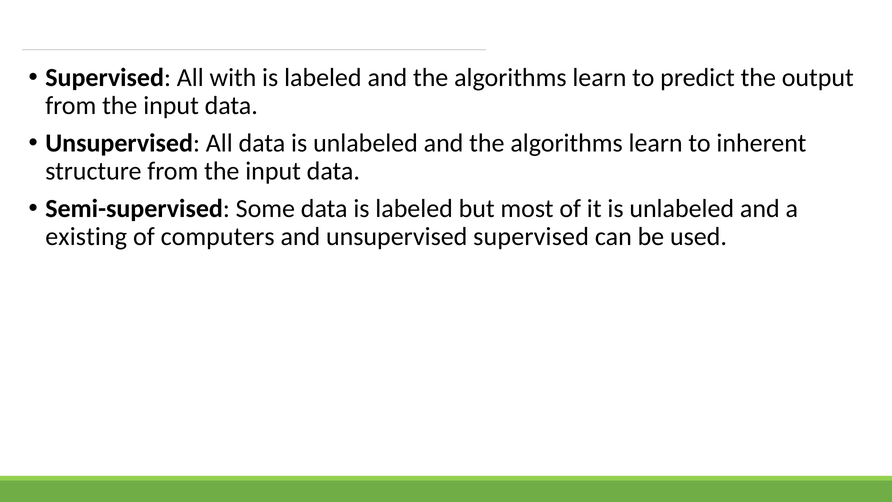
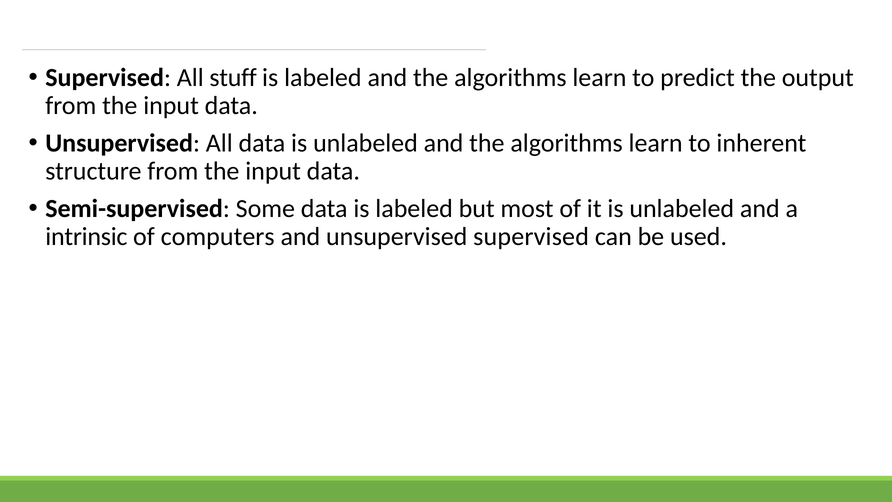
with: with -> stuff
existing: existing -> intrinsic
